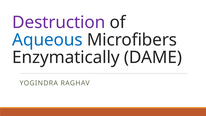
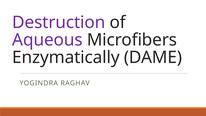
Aqueous colour: blue -> purple
